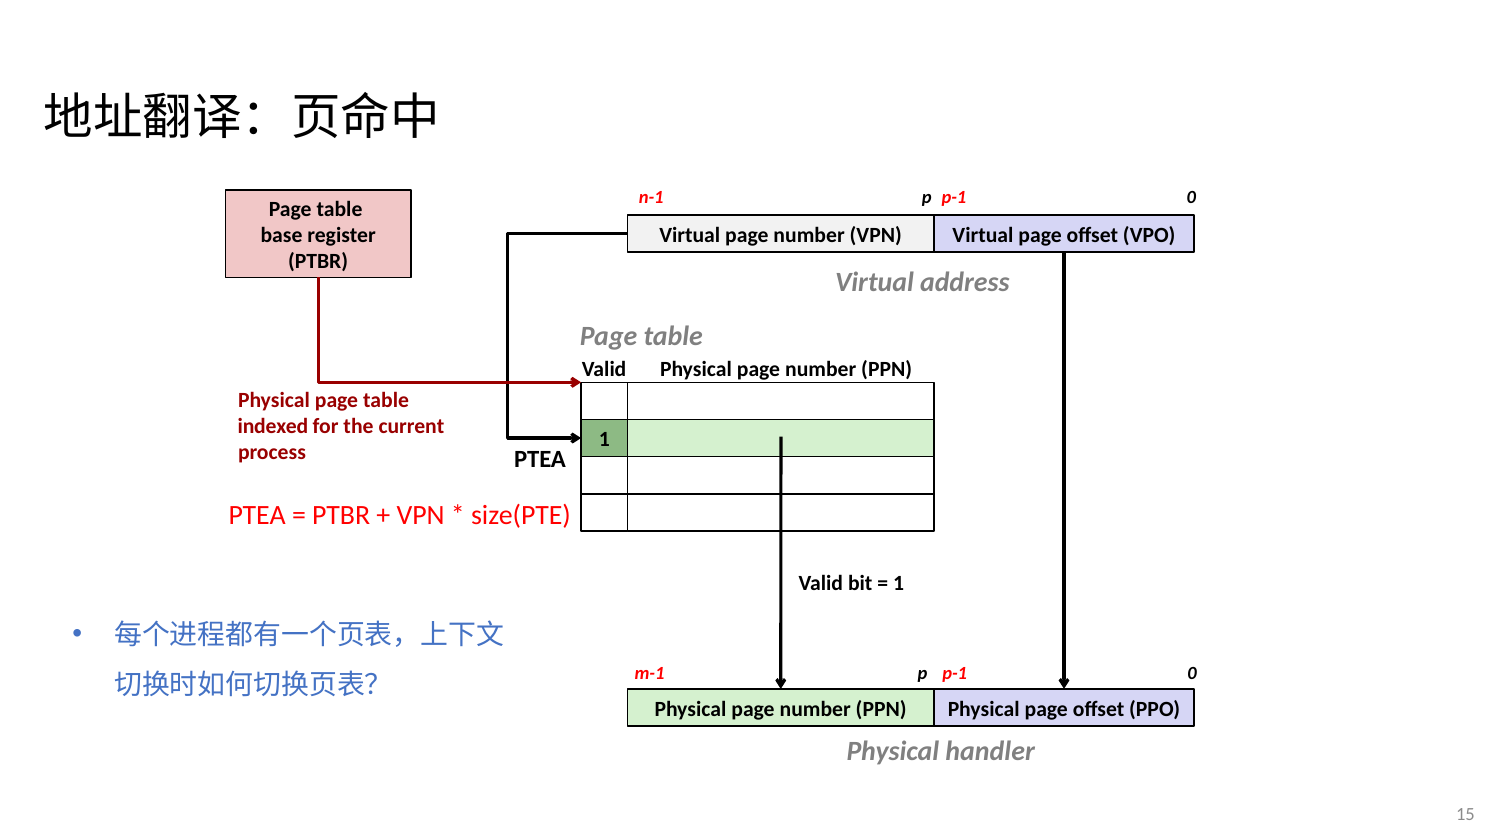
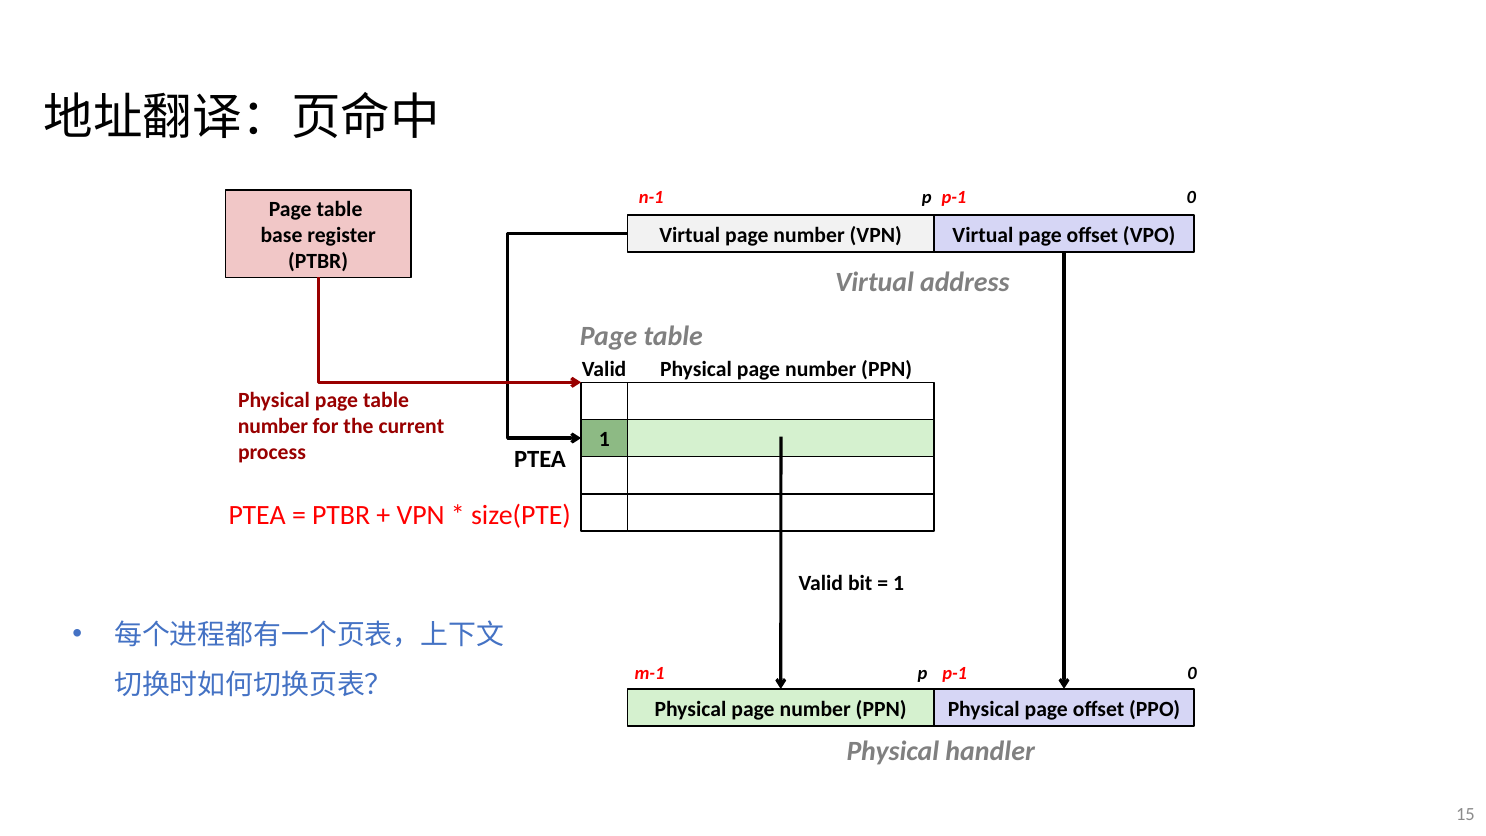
indexed at (273, 426): indexed -> number
